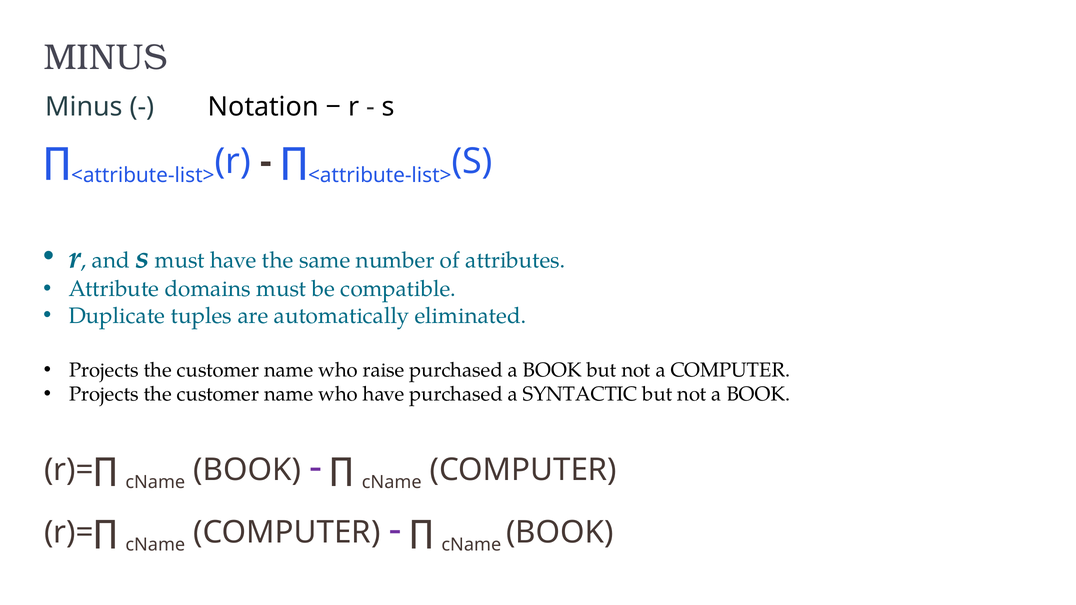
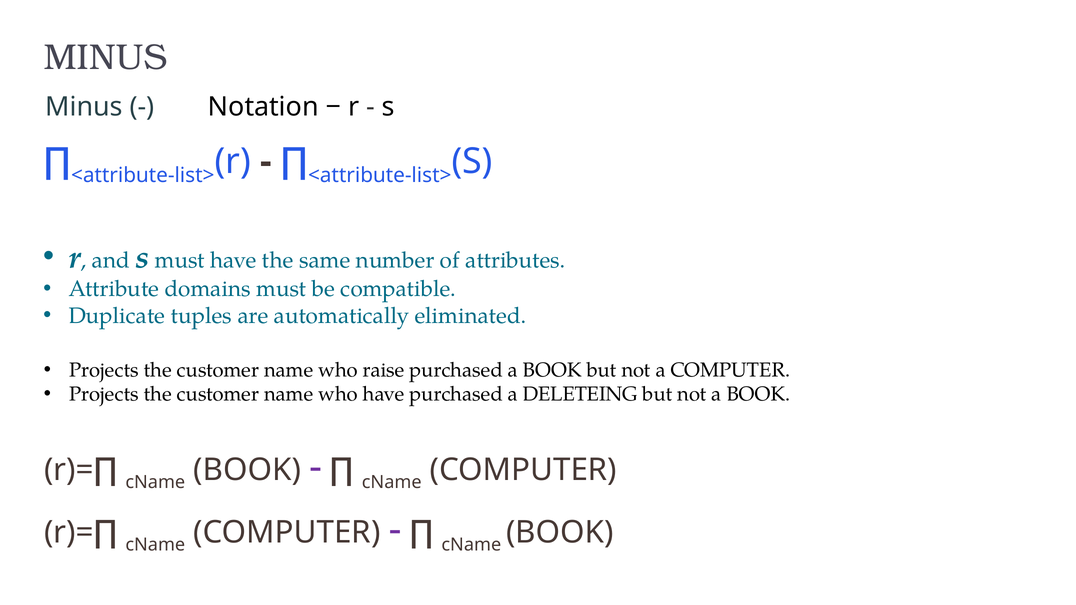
SYNTACTIC: SYNTACTIC -> DELETEING
